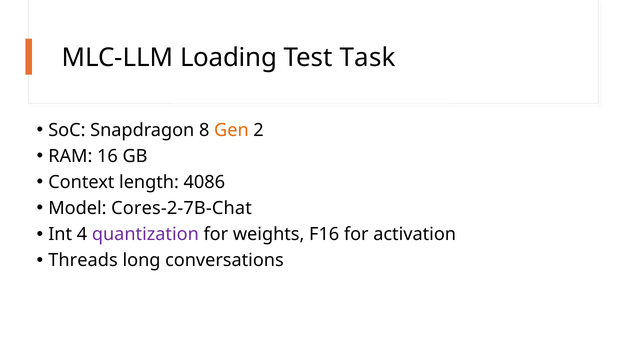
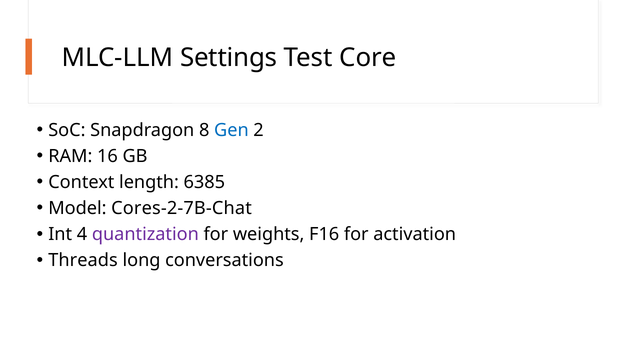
Loading: Loading -> Settings
Task: Task -> Core
Gen colour: orange -> blue
4086: 4086 -> 6385
